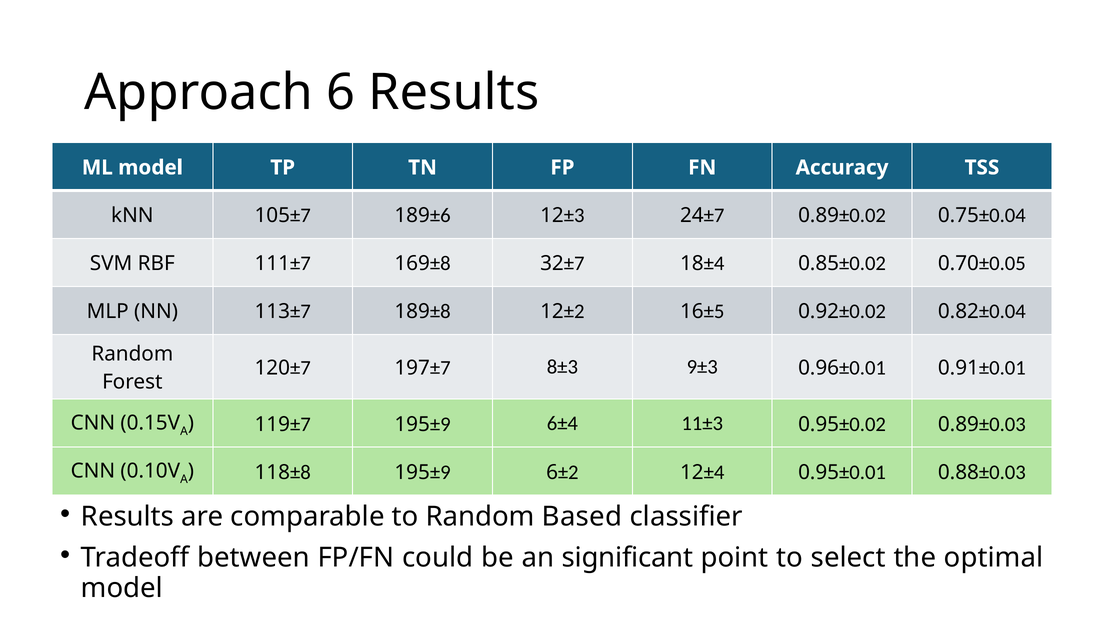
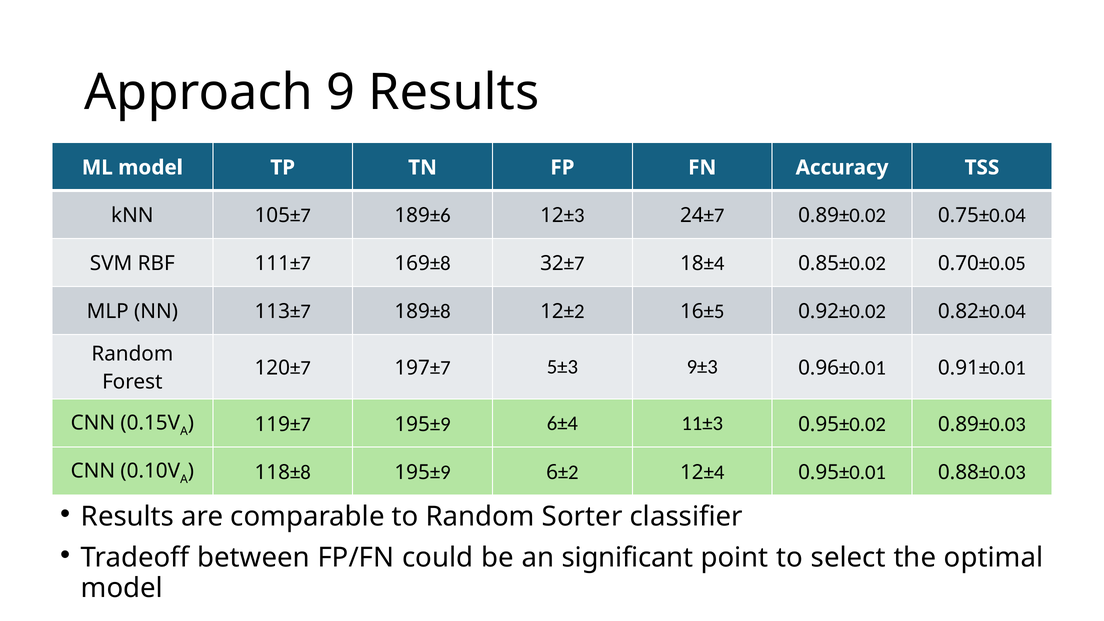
Approach 6: 6 -> 9
8±3: 8±3 -> 5±3
Based: Based -> Sorter
